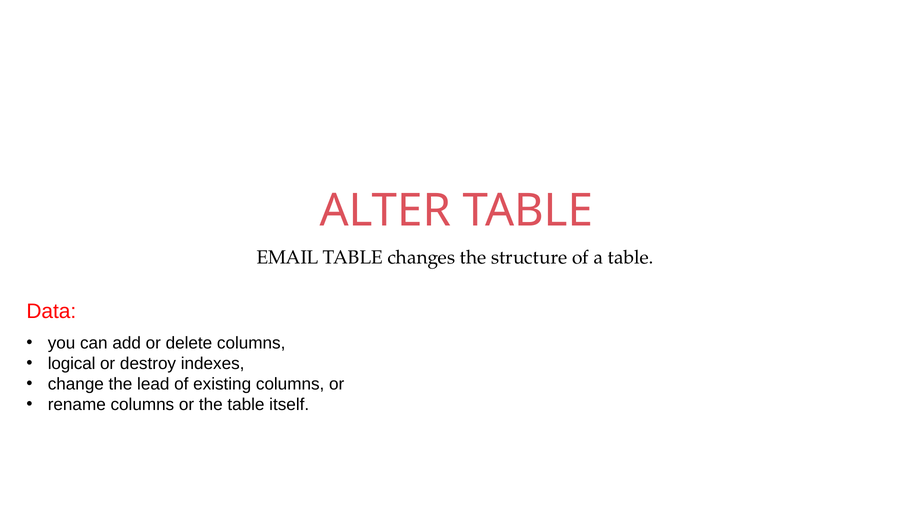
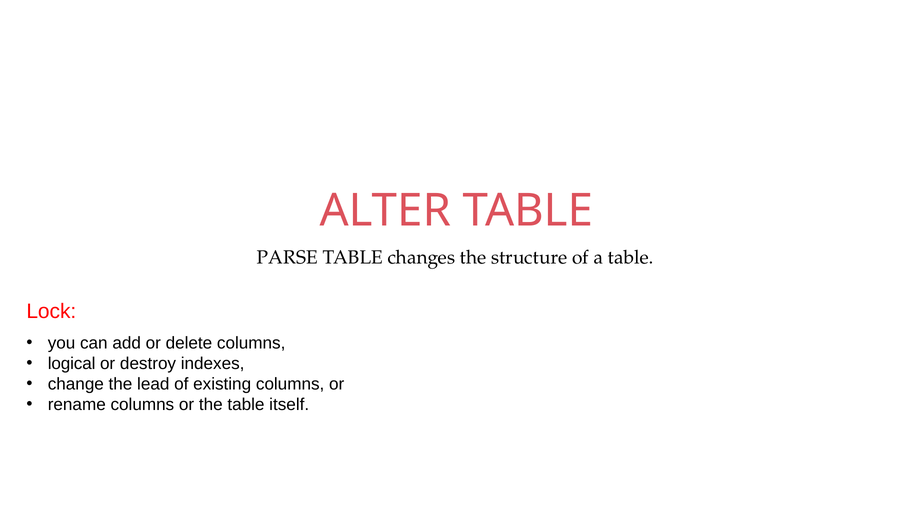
EMAIL: EMAIL -> PARSE
Data: Data -> Lock
